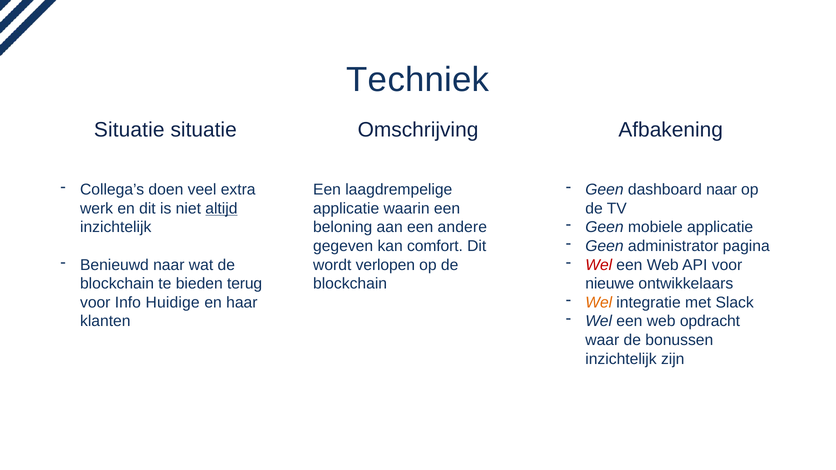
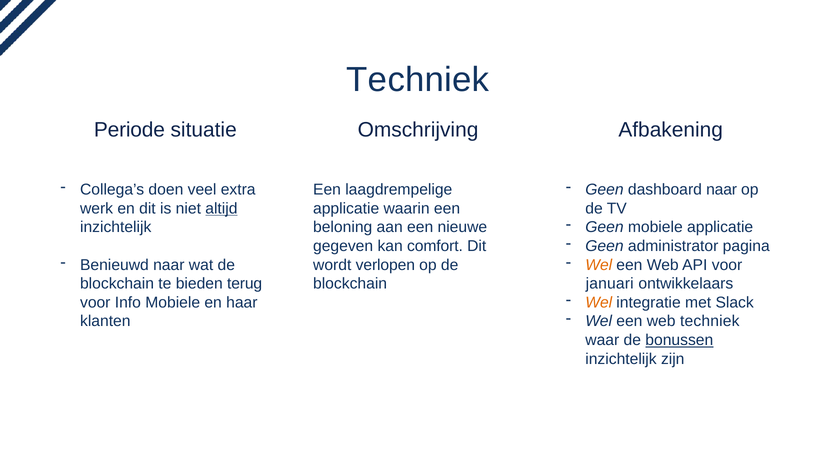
Situatie at (129, 130): Situatie -> Periode
andere: andere -> nieuwe
Wel at (599, 265) colour: red -> orange
nieuwe: nieuwe -> januari
Info Huidige: Huidige -> Mobiele
web opdracht: opdracht -> techniek
bonussen underline: none -> present
